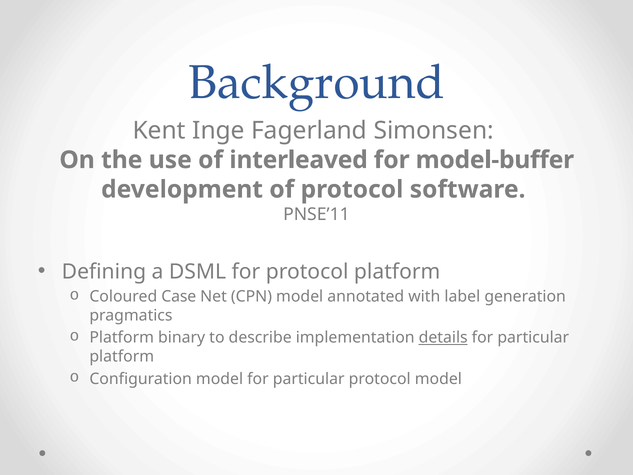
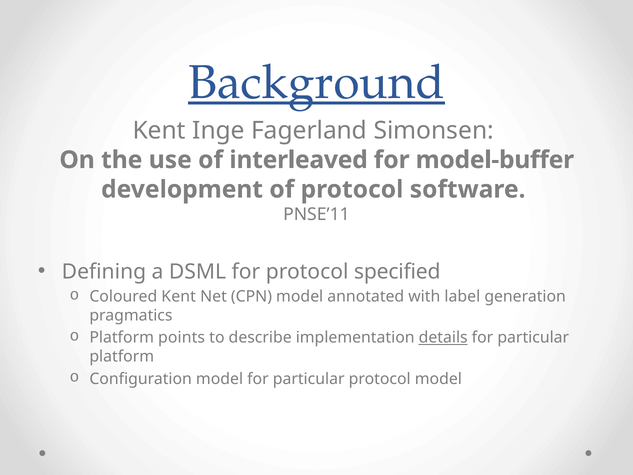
Background underline: none -> present
protocol platform: platform -> specified
Coloured Case: Case -> Kent
binary: binary -> points
